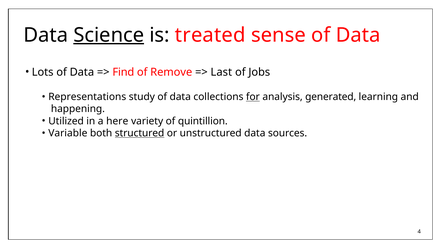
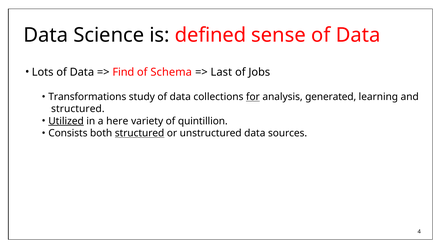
Science underline: present -> none
treated: treated -> defined
Remove: Remove -> Schema
Representations: Representations -> Transformations
happening at (78, 109): happening -> structured
Utilized underline: none -> present
Variable: Variable -> Consists
